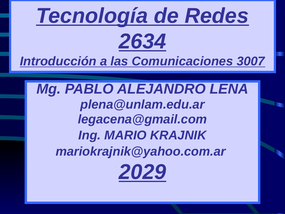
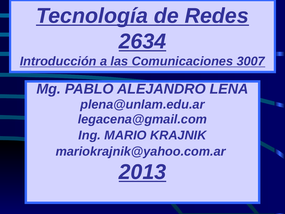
2029: 2029 -> 2013
